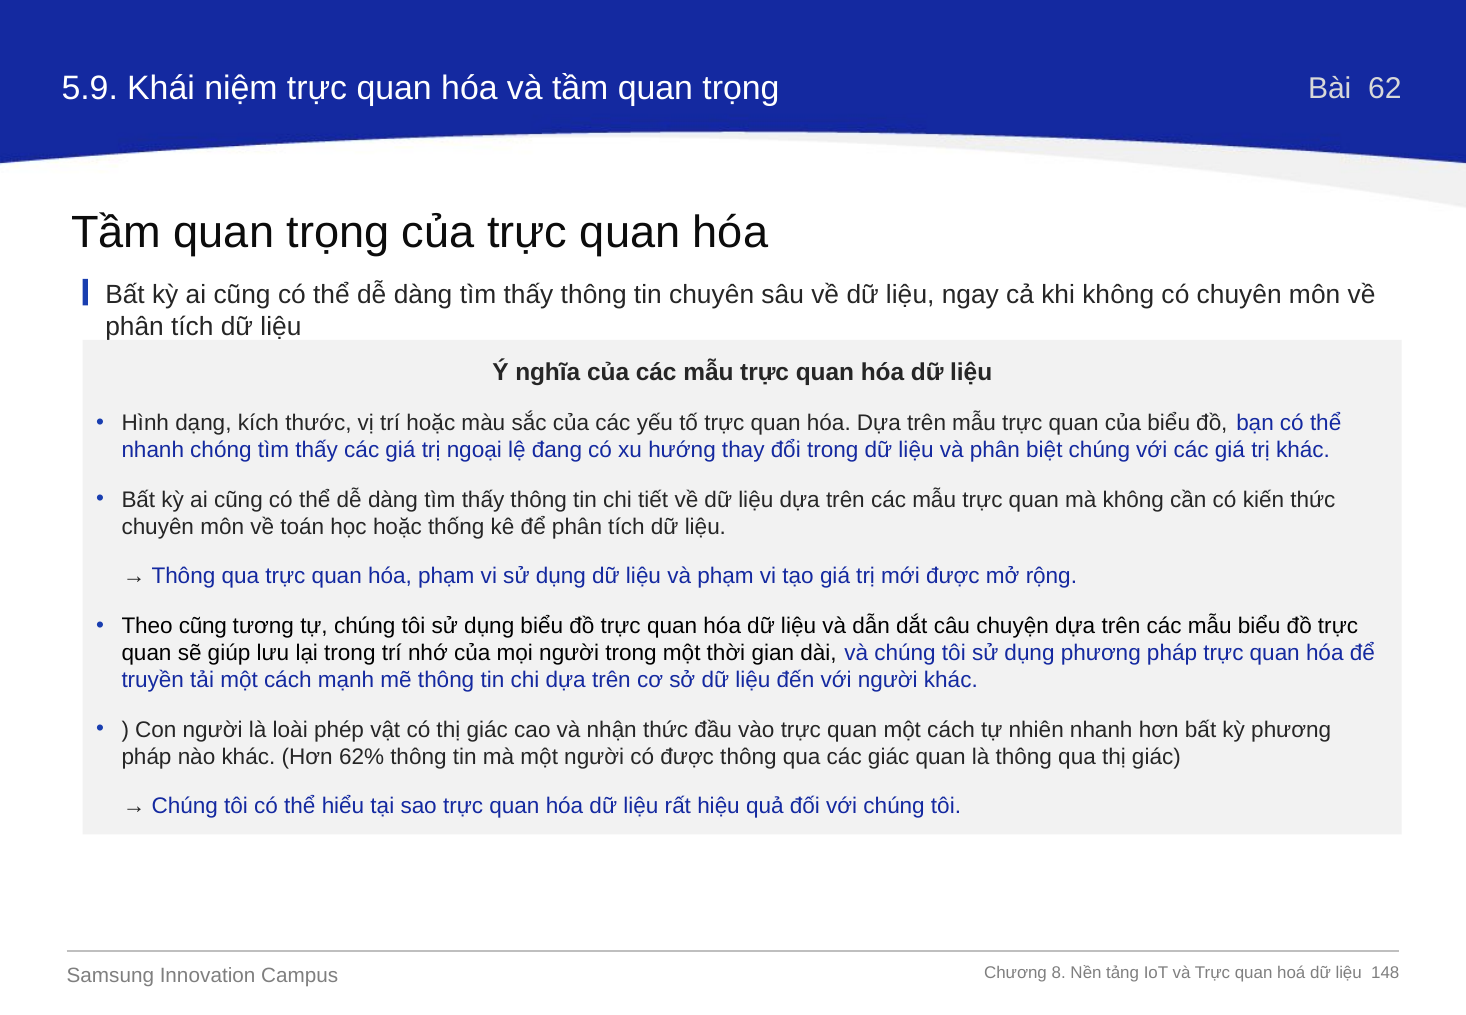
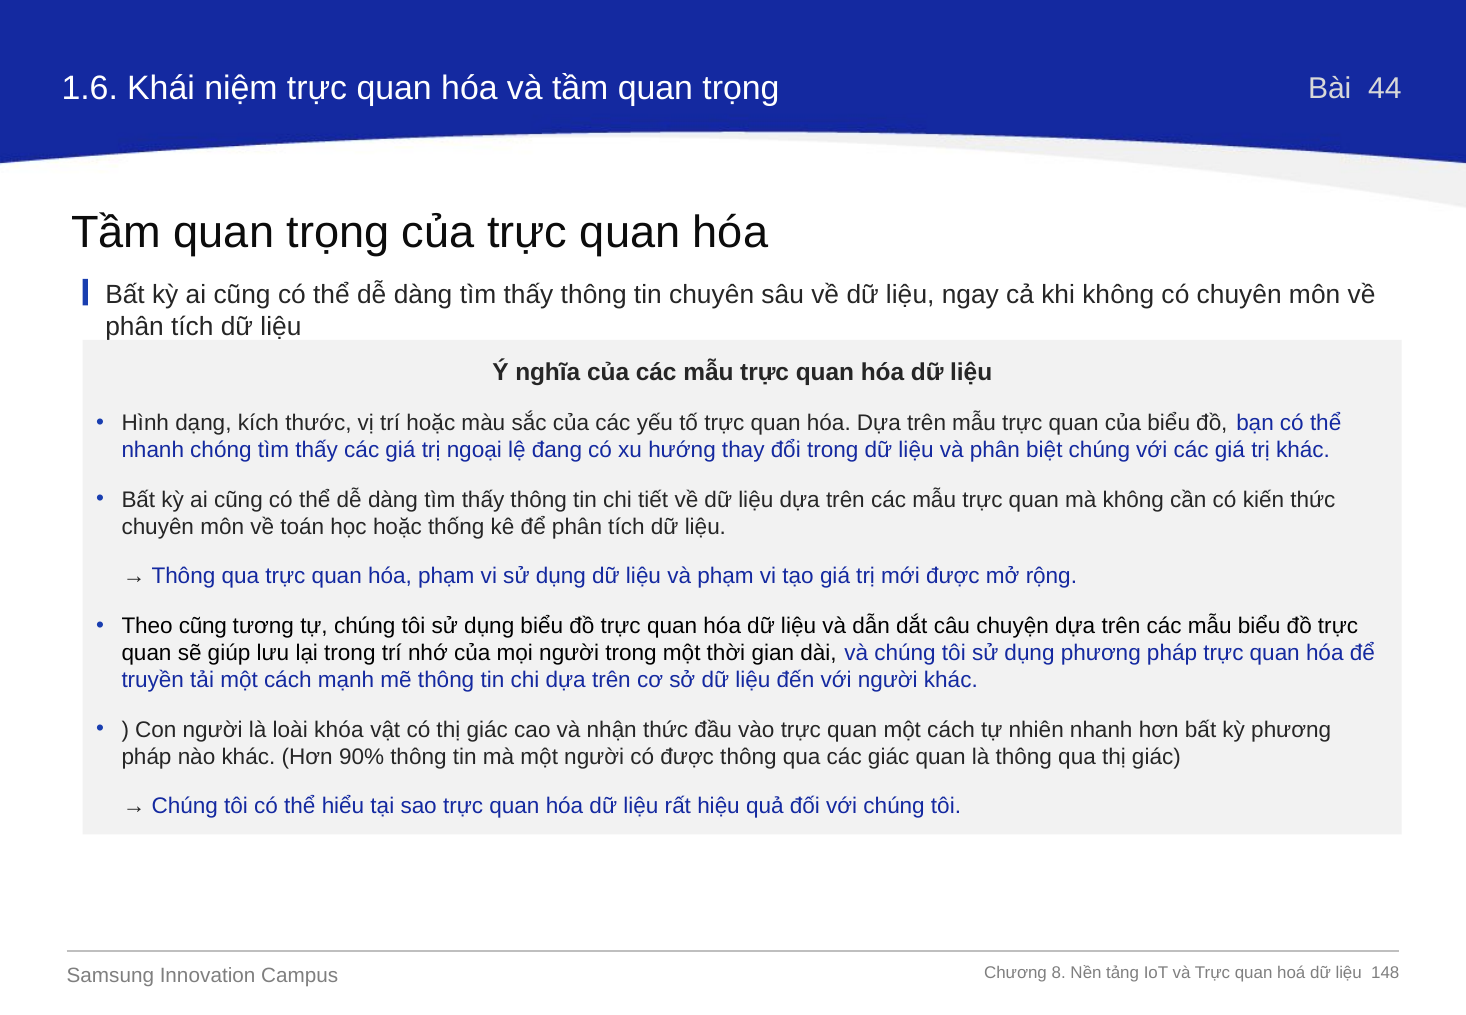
5.9: 5.9 -> 1.6
62: 62 -> 44
phép: phép -> khóa
62%: 62% -> 90%
